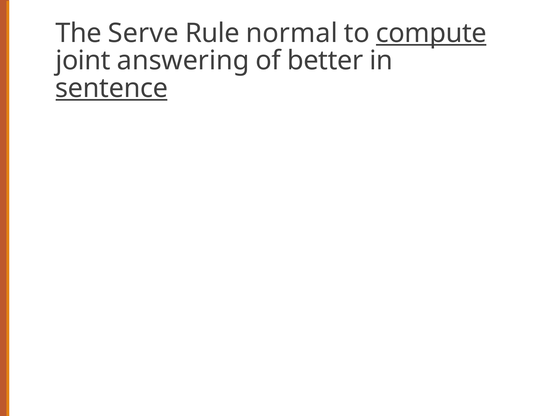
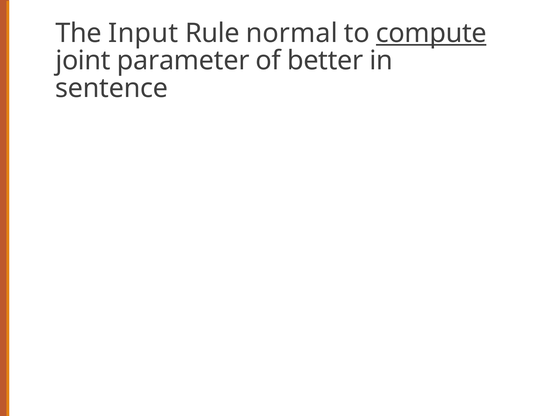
Serve: Serve -> Input
answering: answering -> parameter
sentence underline: present -> none
